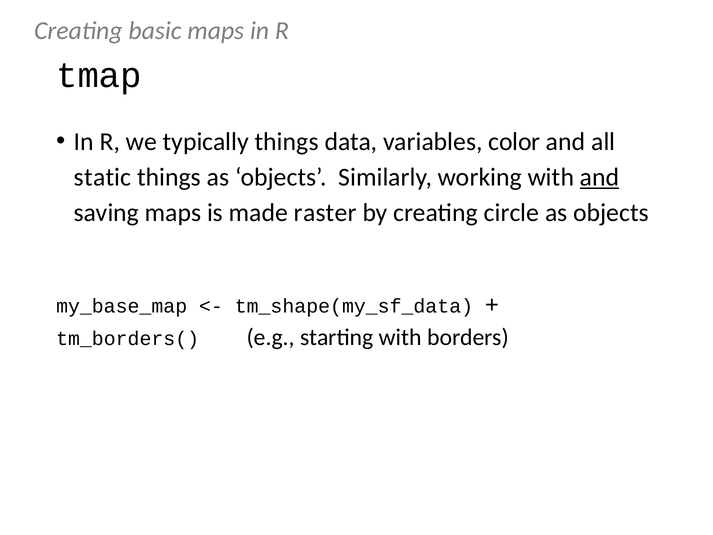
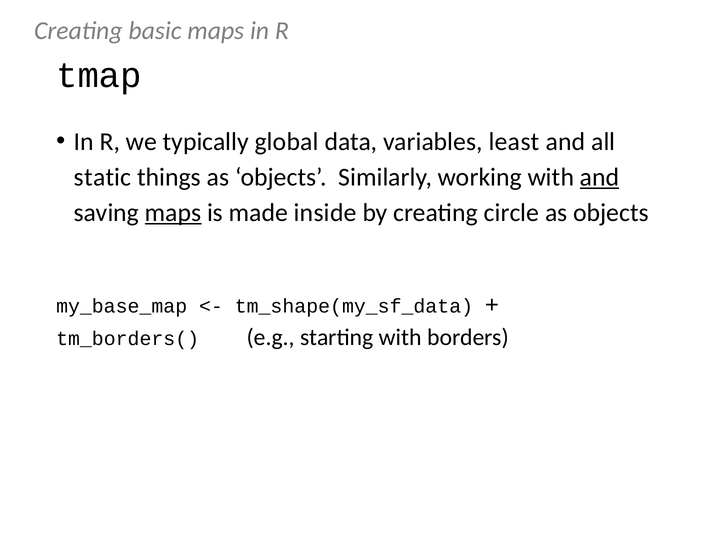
typically things: things -> global
color: color -> least
maps at (173, 213) underline: none -> present
raster: raster -> inside
